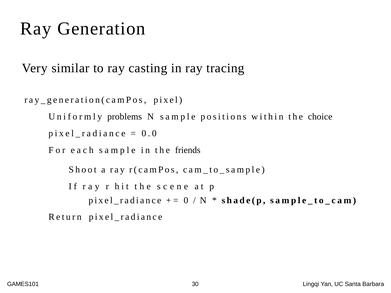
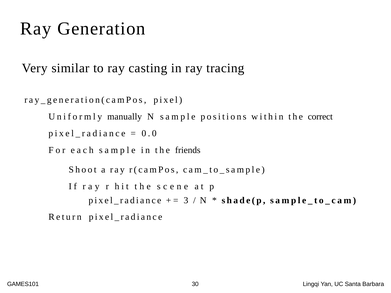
problems: problems -> manually
choice: choice -> correct
0: 0 -> 3
